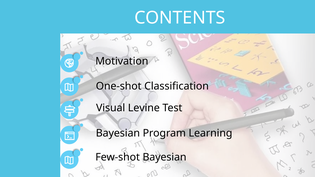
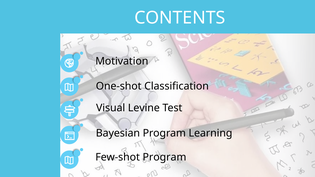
Few-shot Bayesian: Bayesian -> Program
